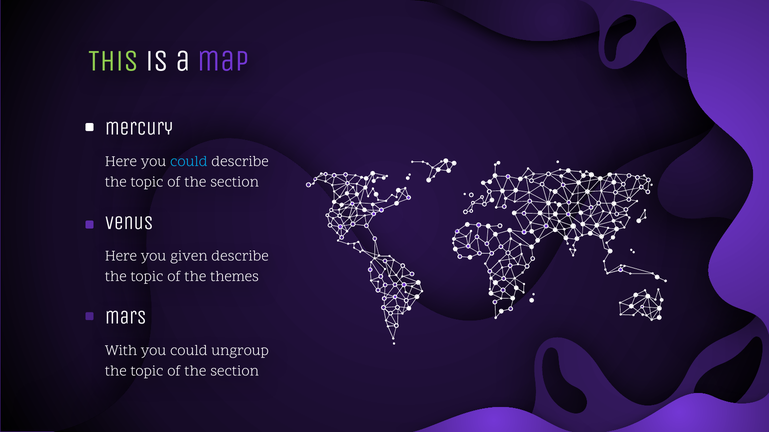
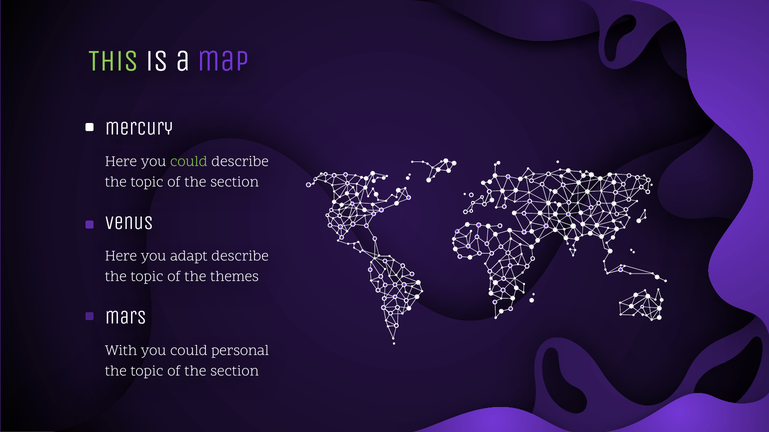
could at (189, 162) colour: light blue -> light green
given: given -> adapt
ungroup: ungroup -> personal
